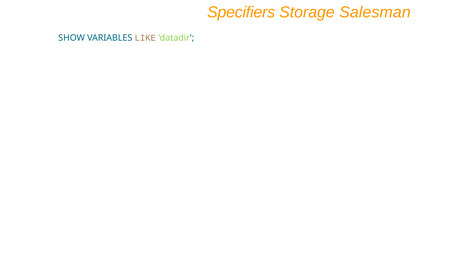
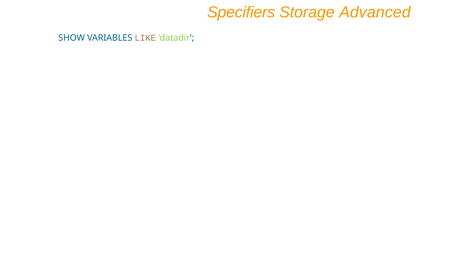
Salesman: Salesman -> Advanced
